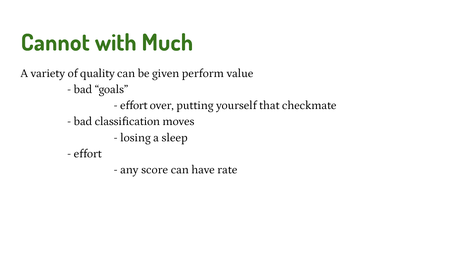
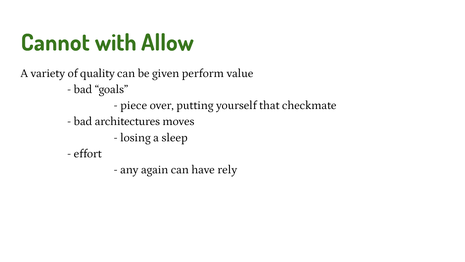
Much: Much -> Allow
effort at (134, 105): effort -> piece
classification: classification -> architectures
score: score -> again
rate: rate -> rely
